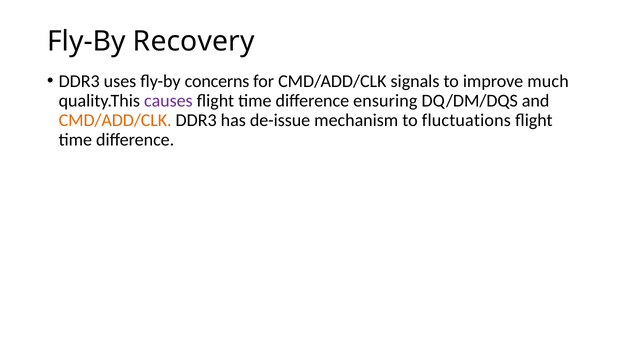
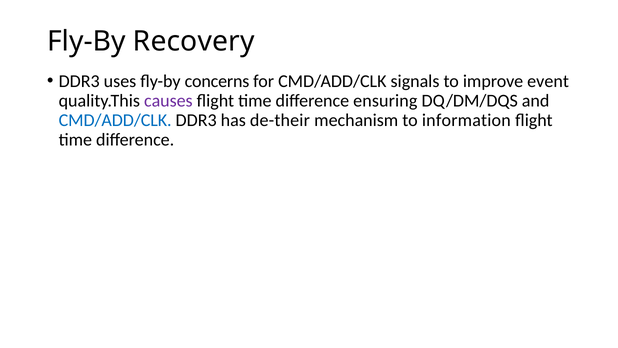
much: much -> event
CMD/ADD/CLK at (115, 120) colour: orange -> blue
de-issue: de-issue -> de-their
fluctuations: fluctuations -> information
